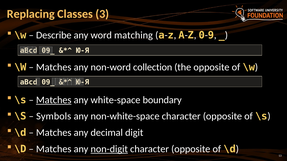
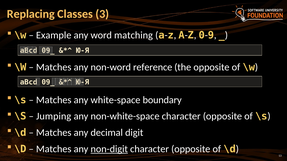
Describe: Describe -> Example
collection: collection -> reference
Matches at (54, 100) underline: present -> none
Symbols: Symbols -> Jumping
